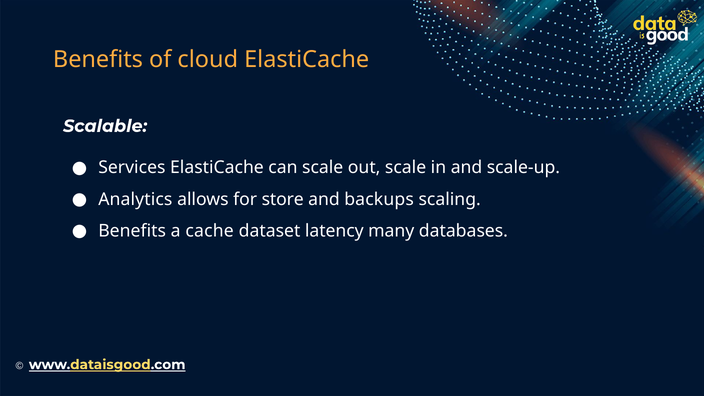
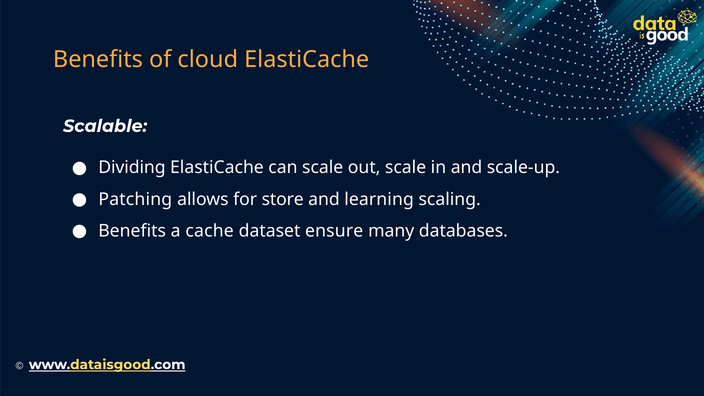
Services: Services -> Dividing
Analytics: Analytics -> Patching
backups: backups -> learning
latency: latency -> ensure
